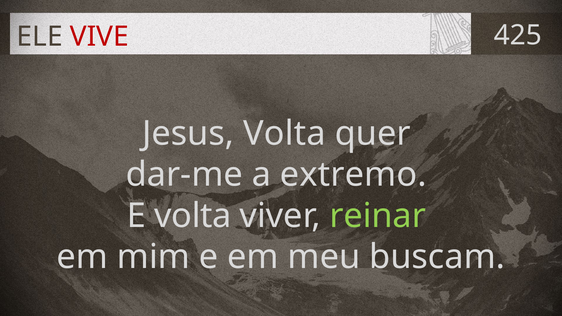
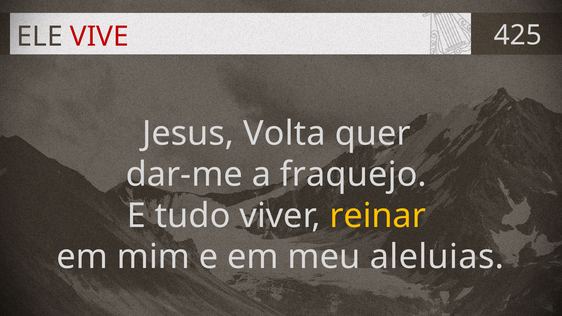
extremo: extremo -> fraquejo
E volta: volta -> tudo
reinar colour: light green -> yellow
buscam: buscam -> aleluias
